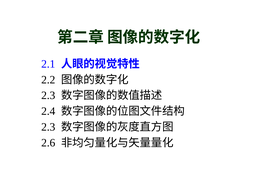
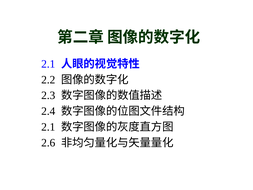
2.3 at (48, 127): 2.3 -> 2.1
